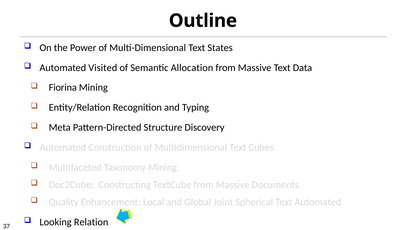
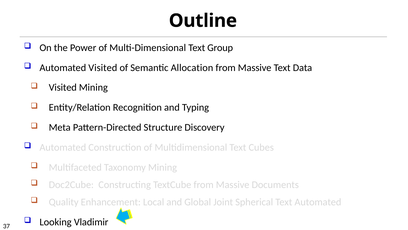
States: States -> Group
Fiorina at (63, 87): Fiorina -> Visited
Relation: Relation -> Vladimir
